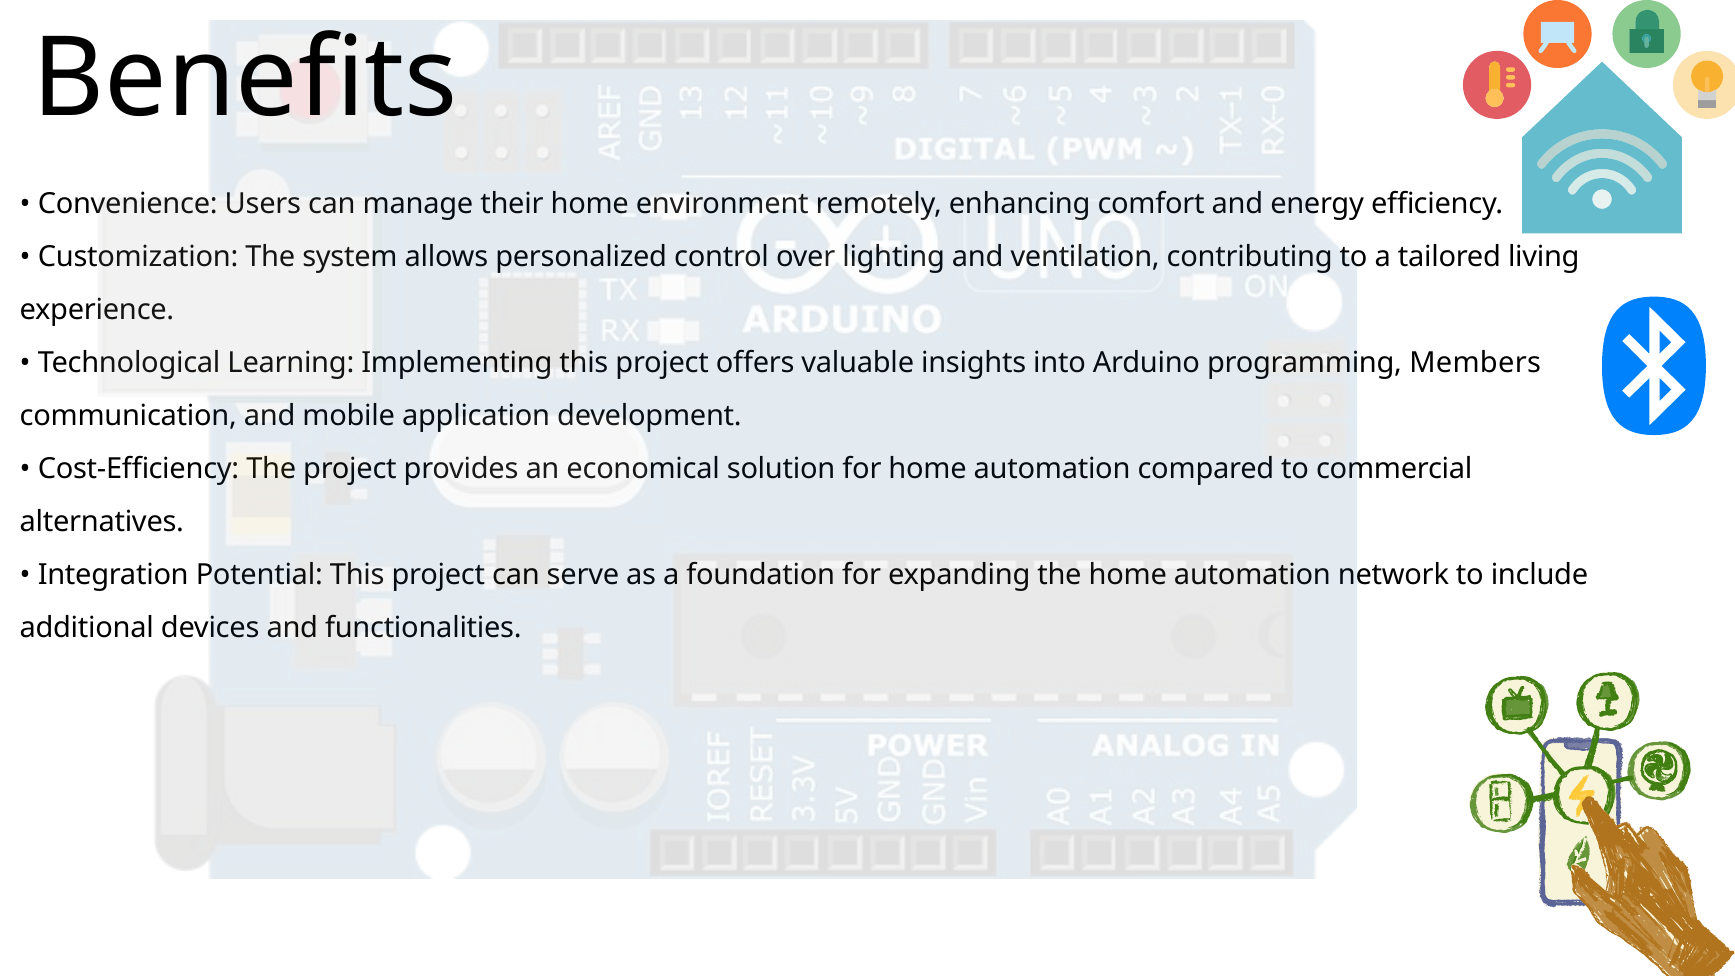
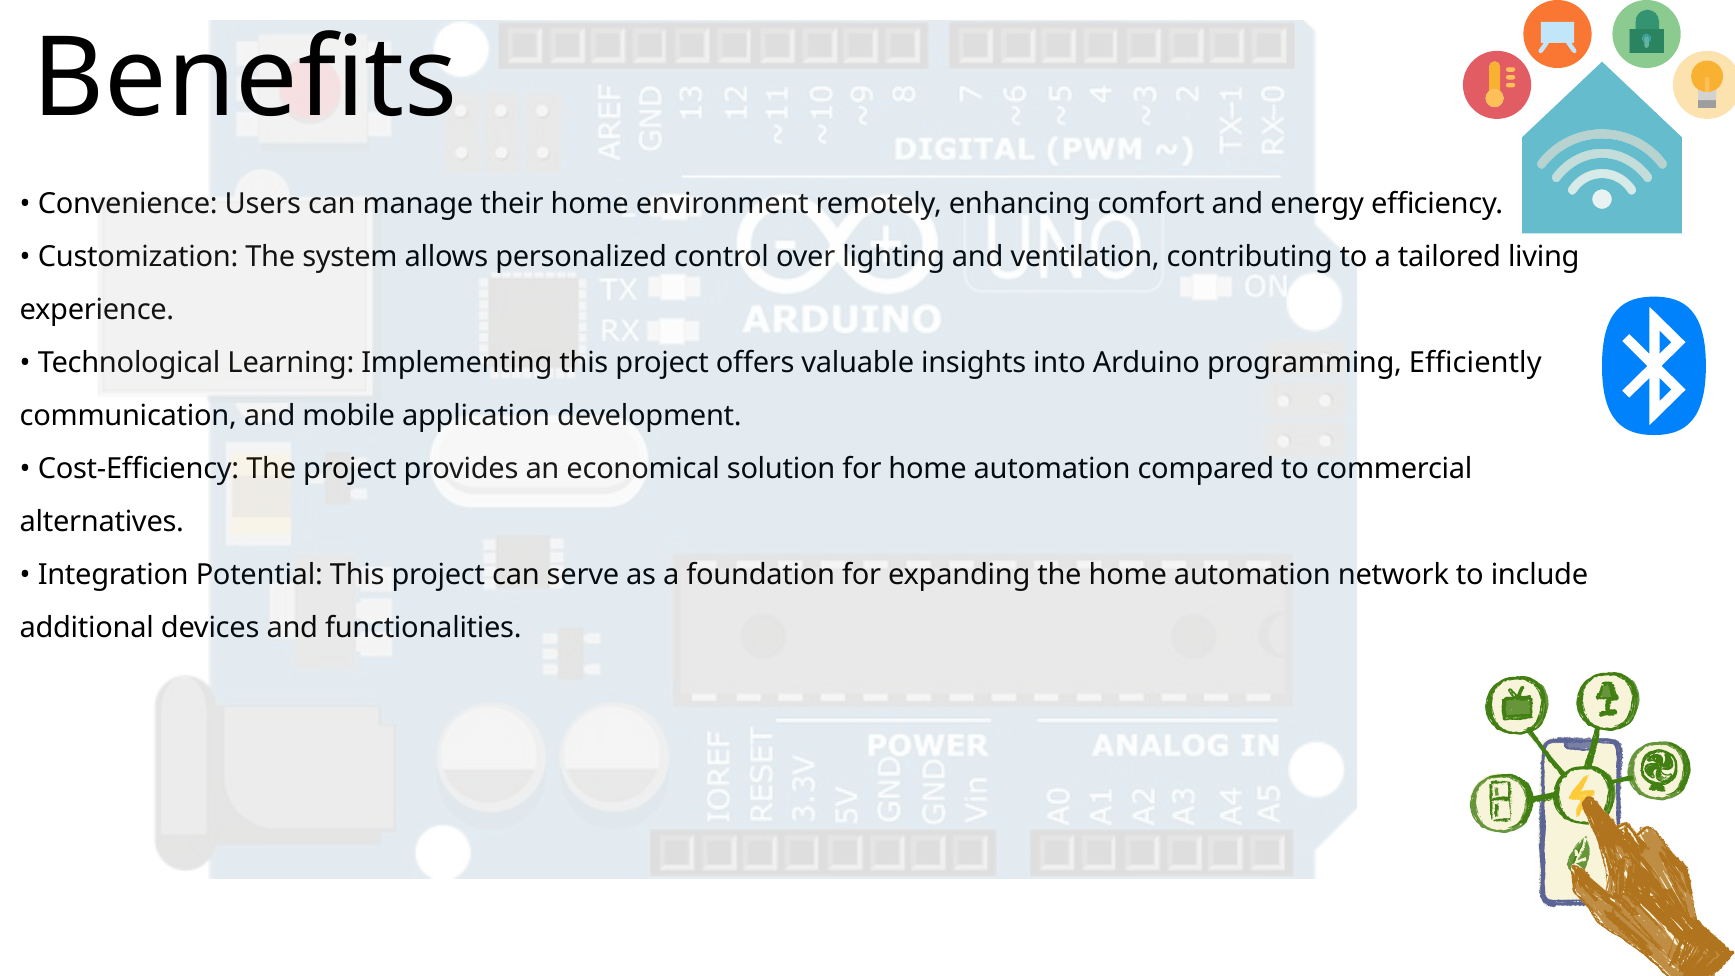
Members: Members -> Efficiently
